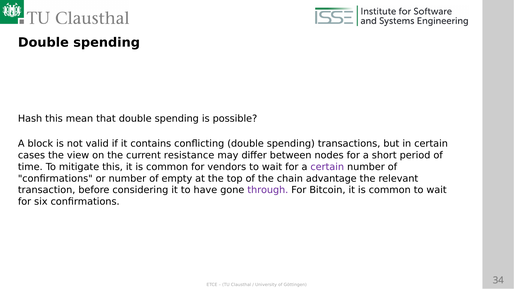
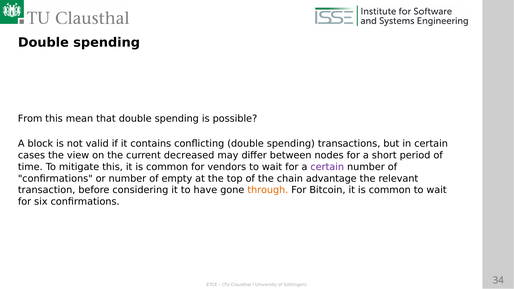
Hash: Hash -> From
resistance: resistance -> decreased
through colour: purple -> orange
